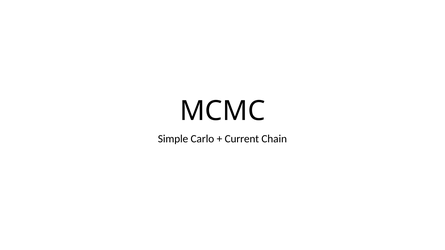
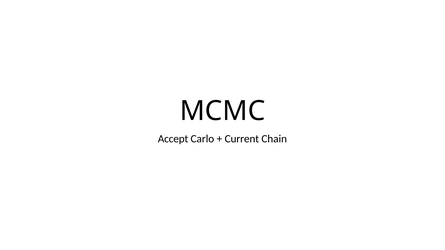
Simple: Simple -> Accept
